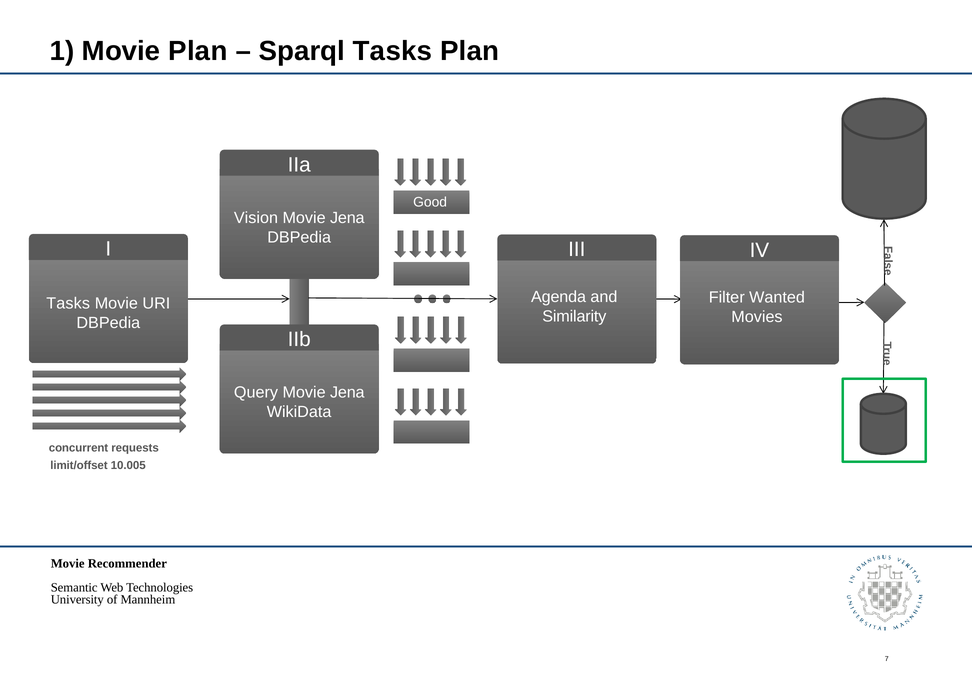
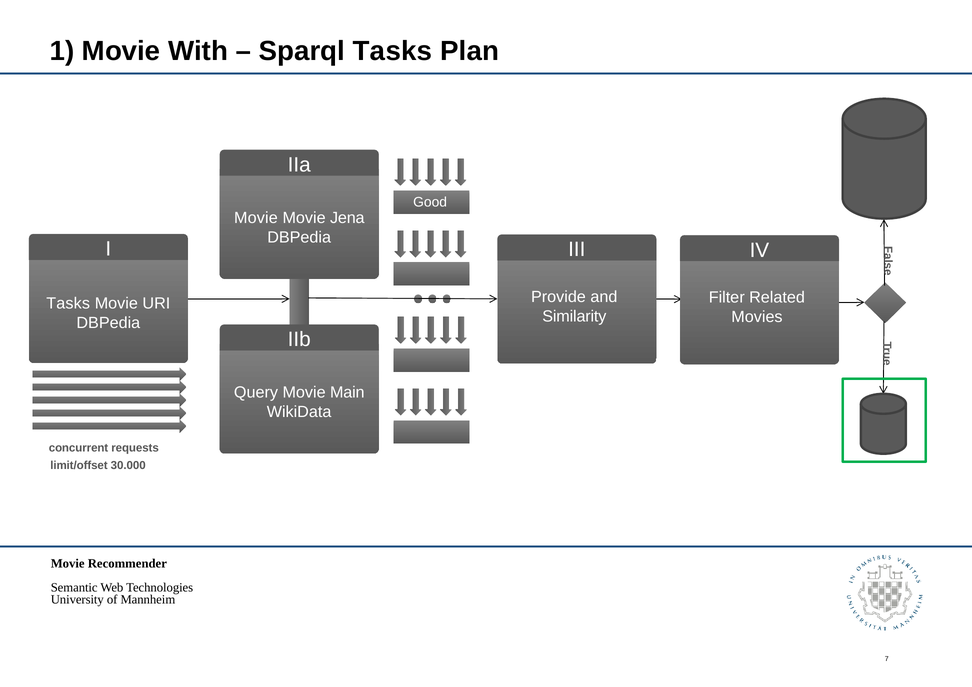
Movie Plan: Plan -> With
Vision at (256, 218): Vision -> Movie
Agenda: Agenda -> Provide
Wanted: Wanted -> Related
Query Movie Jena: Jena -> Main
10.005: 10.005 -> 30.000
